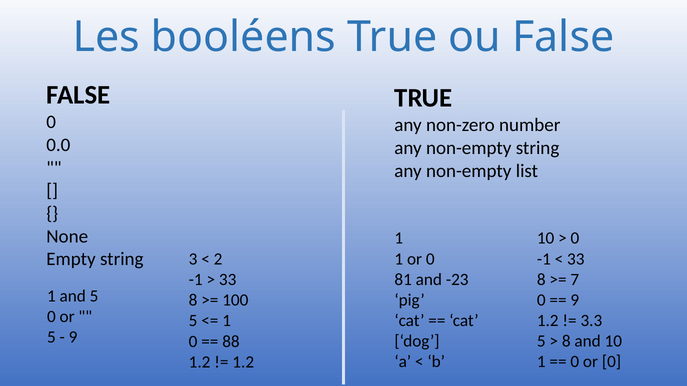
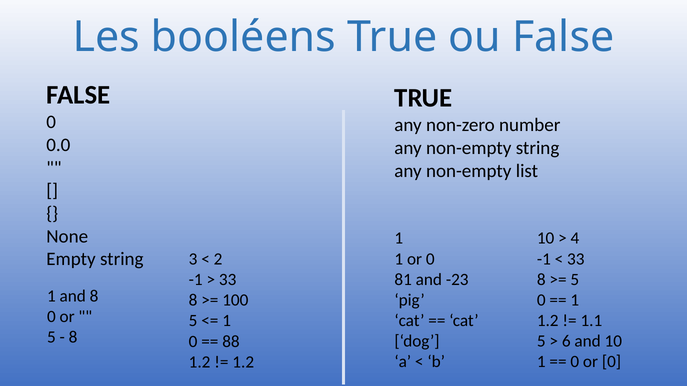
0 at (575, 239): 0 -> 4
7 at (575, 280): 7 -> 5
and 5: 5 -> 8
9 at (575, 300): 9 -> 1
3.3: 3.3 -> 1.1
9 at (73, 338): 9 -> 8
8 at (566, 342): 8 -> 6
